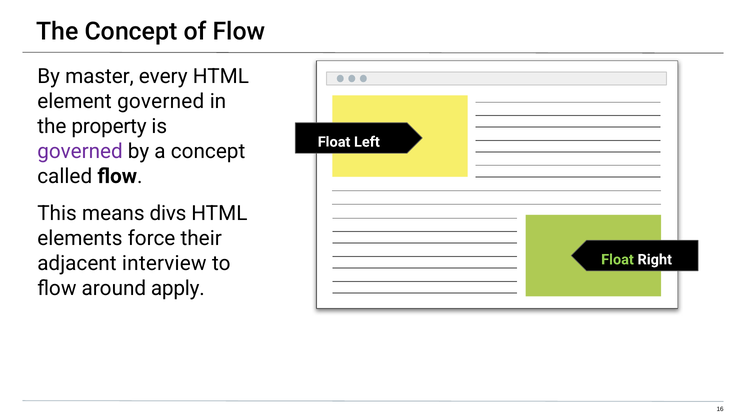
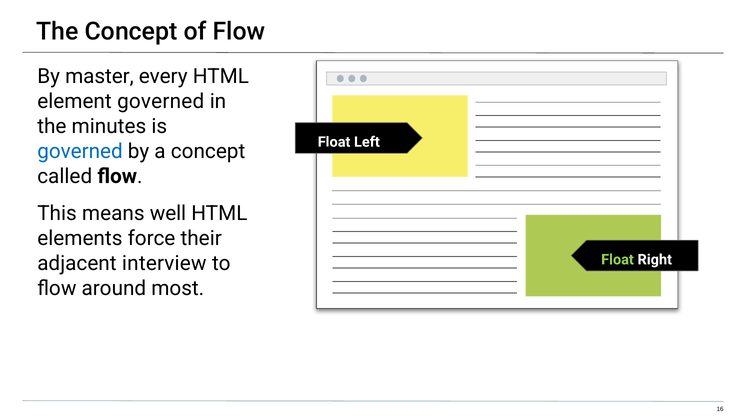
property: property -> minutes
governed at (80, 151) colour: purple -> blue
divs: divs -> well
apply: apply -> most
